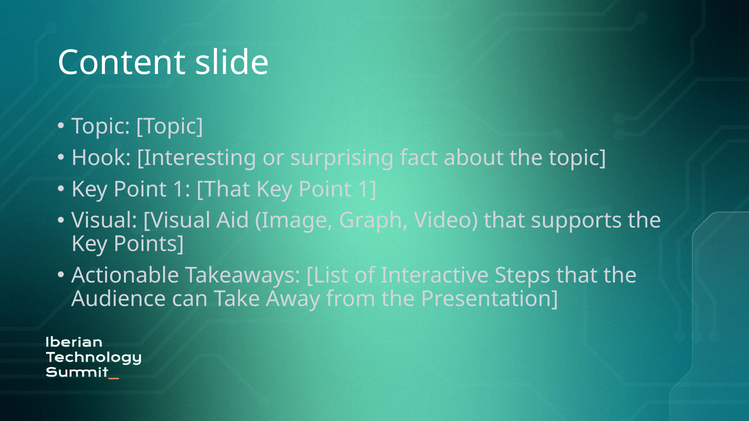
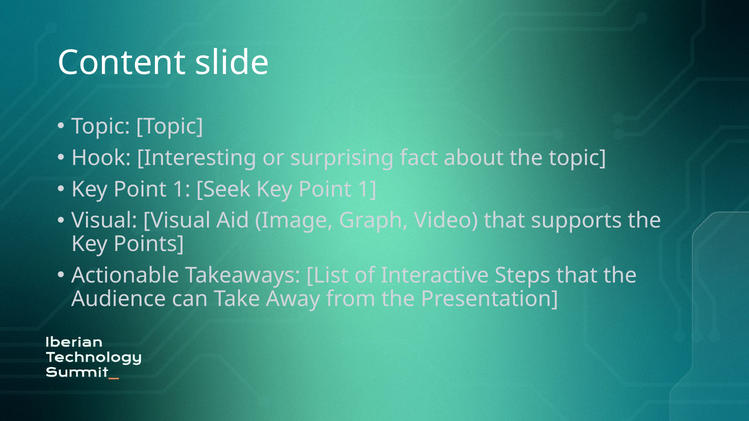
1 That: That -> Seek
